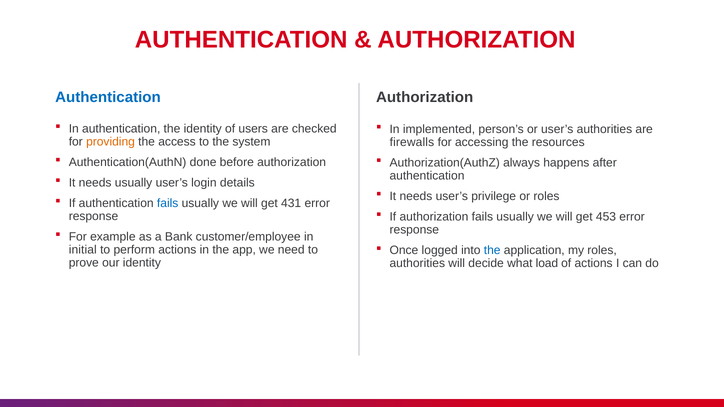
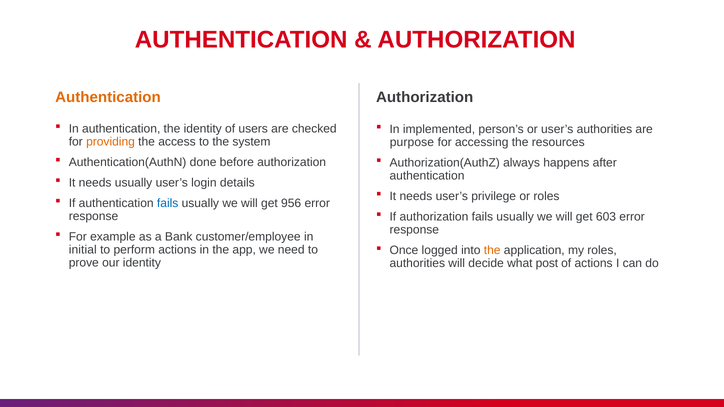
Authentication at (108, 97) colour: blue -> orange
firewalls: firewalls -> purpose
431: 431 -> 956
453: 453 -> 603
the at (492, 251) colour: blue -> orange
load: load -> post
